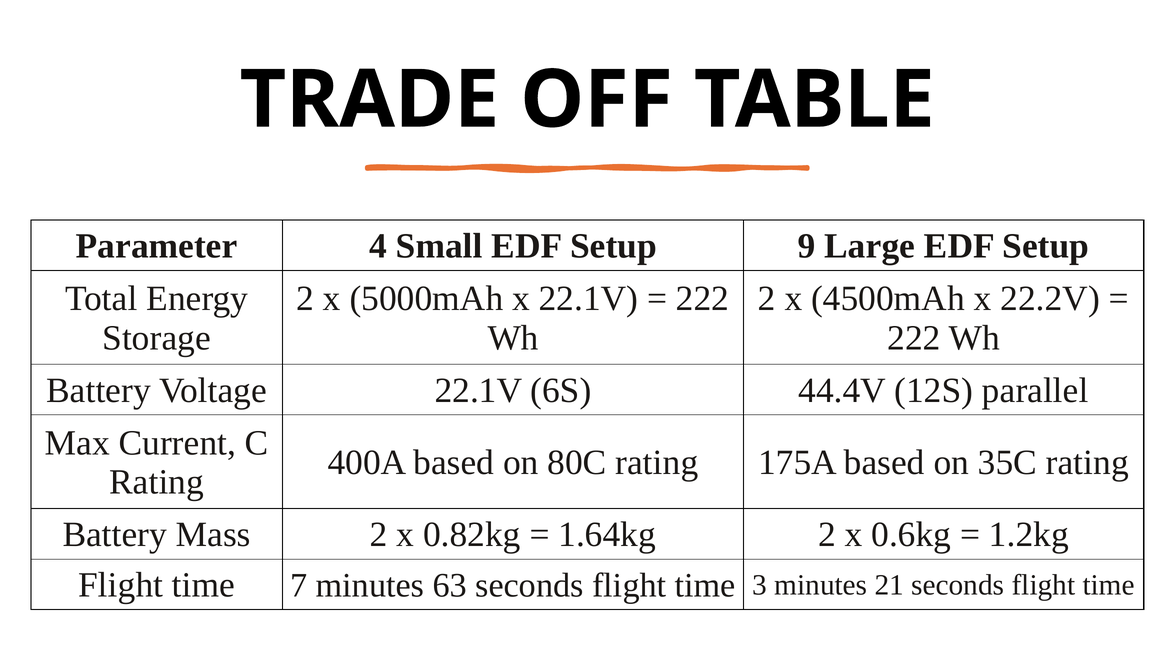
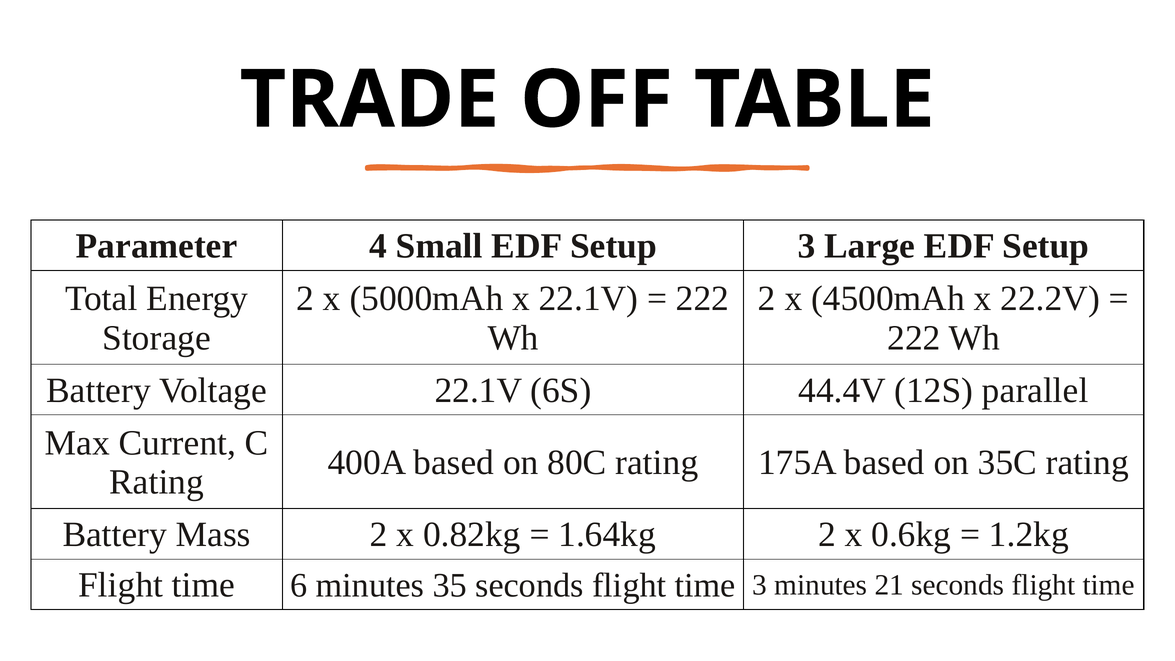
Setup 9: 9 -> 3
7: 7 -> 6
63: 63 -> 35
